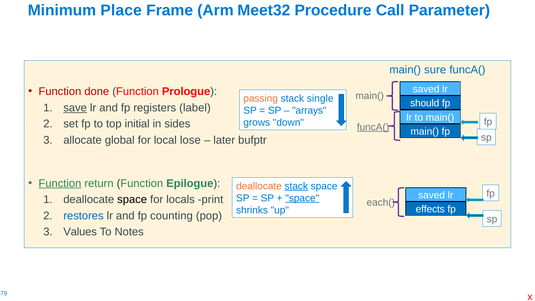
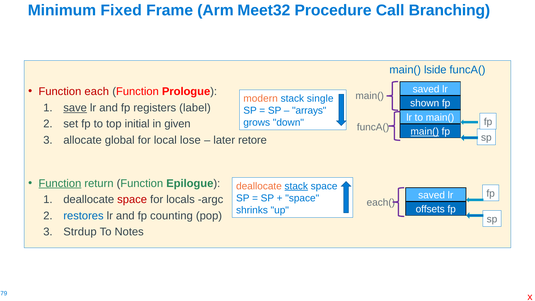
Place: Place -> Fixed
Parameter: Parameter -> Branching
sure: sure -> lside
done: done -> each
passing: passing -> modern
should: should -> shown
sides: sides -> given
funcA( at (373, 127) underline: present -> none
main( at (425, 132) underline: none -> present
bufptr: bufptr -> retore
space at (302, 198) underline: present -> none
space at (132, 199) colour: black -> red
print: print -> argc
effects: effects -> offsets
Values: Values -> Strdup
